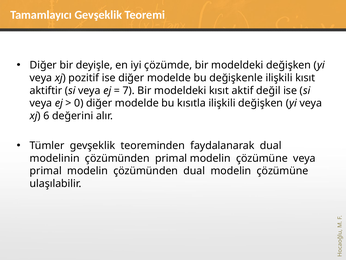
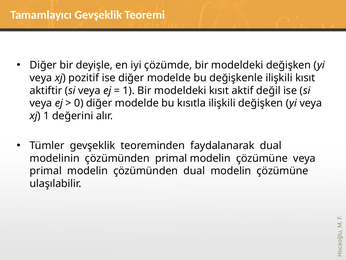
7 at (129, 90): 7 -> 1
xj 6: 6 -> 1
